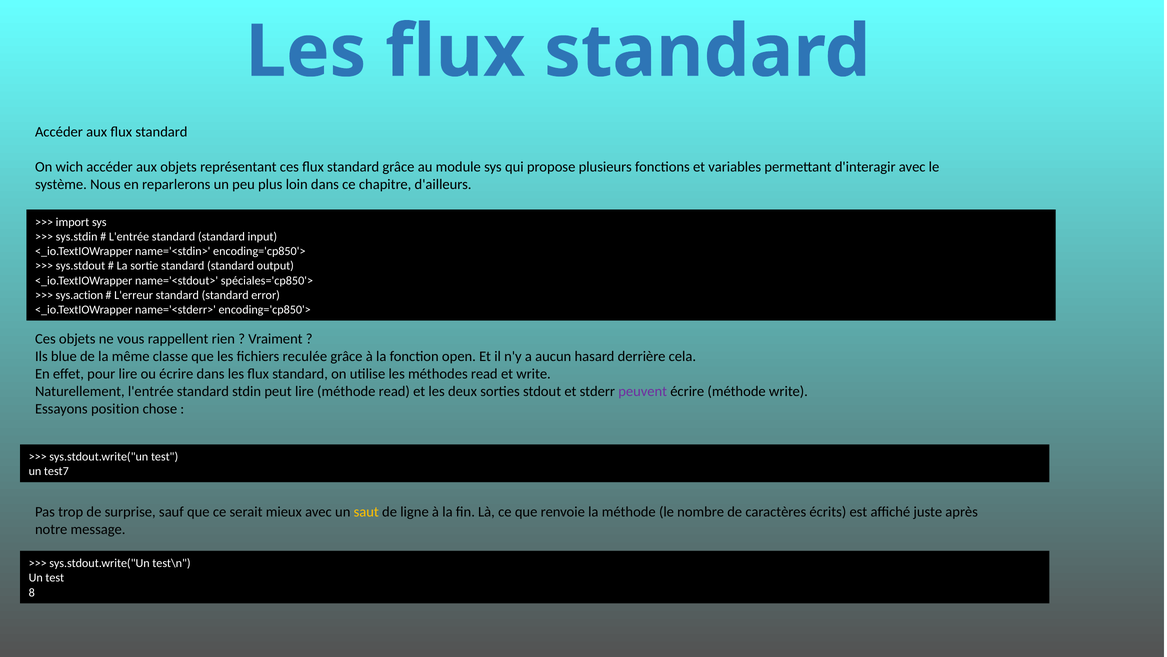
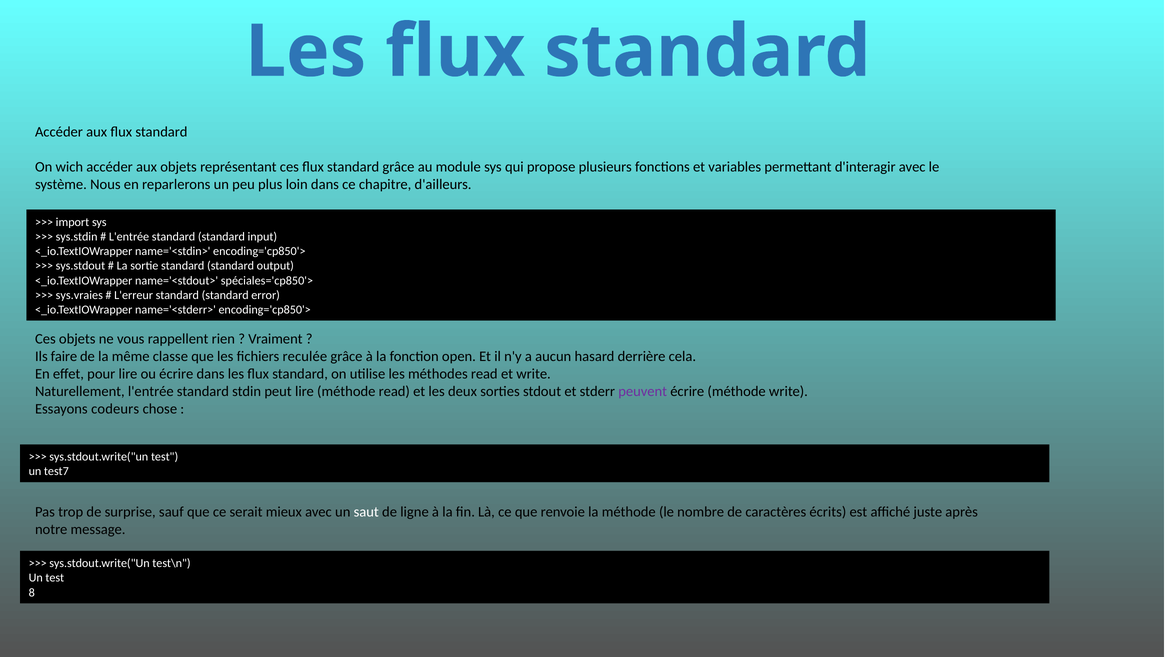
sys.action: sys.action -> sys.vraies
blue: blue -> faire
position: position -> codeurs
saut colour: yellow -> white
